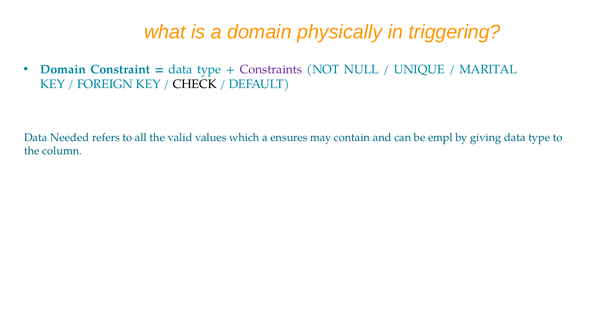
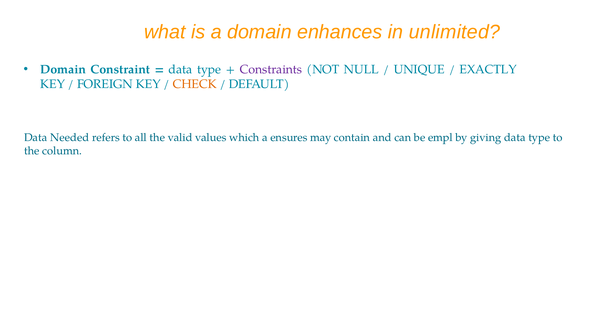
physically: physically -> enhances
triggering: triggering -> unlimited
MARITAL: MARITAL -> EXACTLY
CHECK colour: black -> orange
